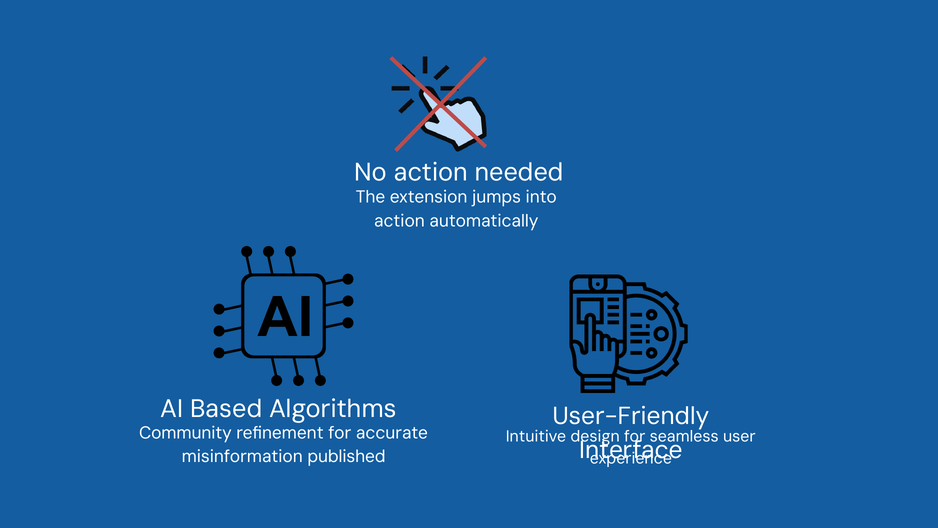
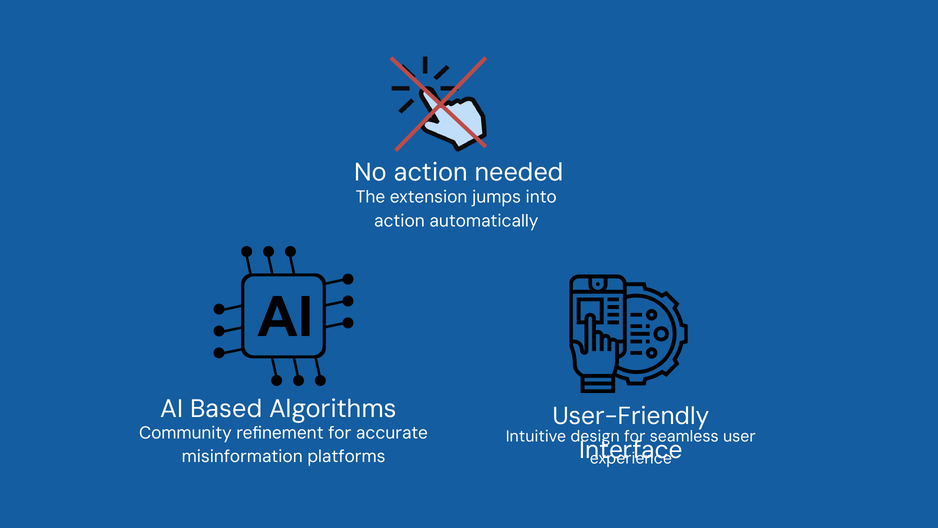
published: published -> platforms
